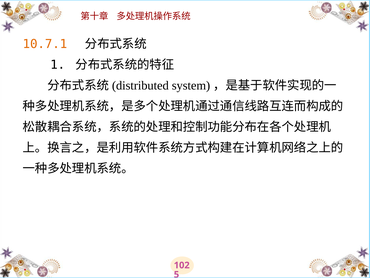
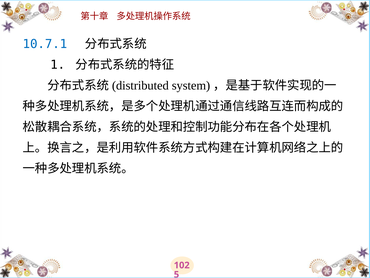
10.7.1 colour: orange -> blue
